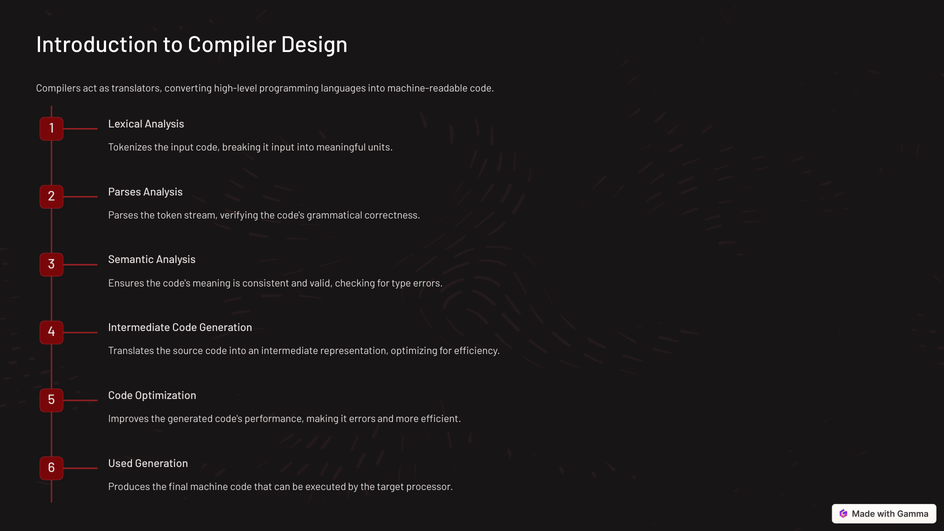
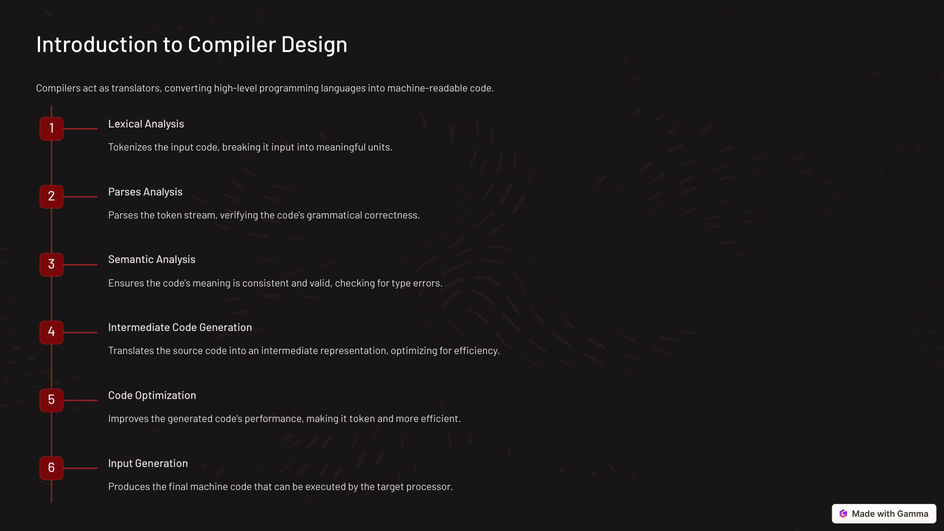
it errors: errors -> token
6 Used: Used -> Input
